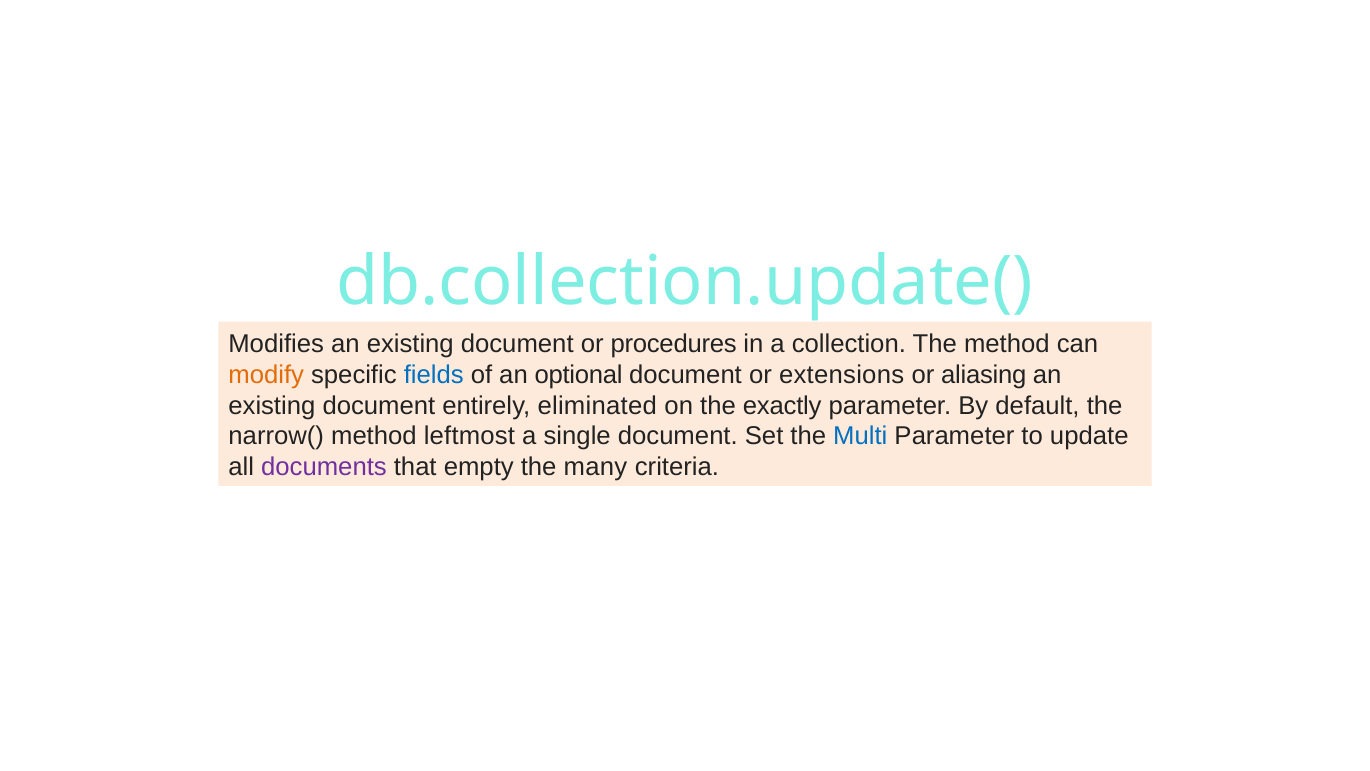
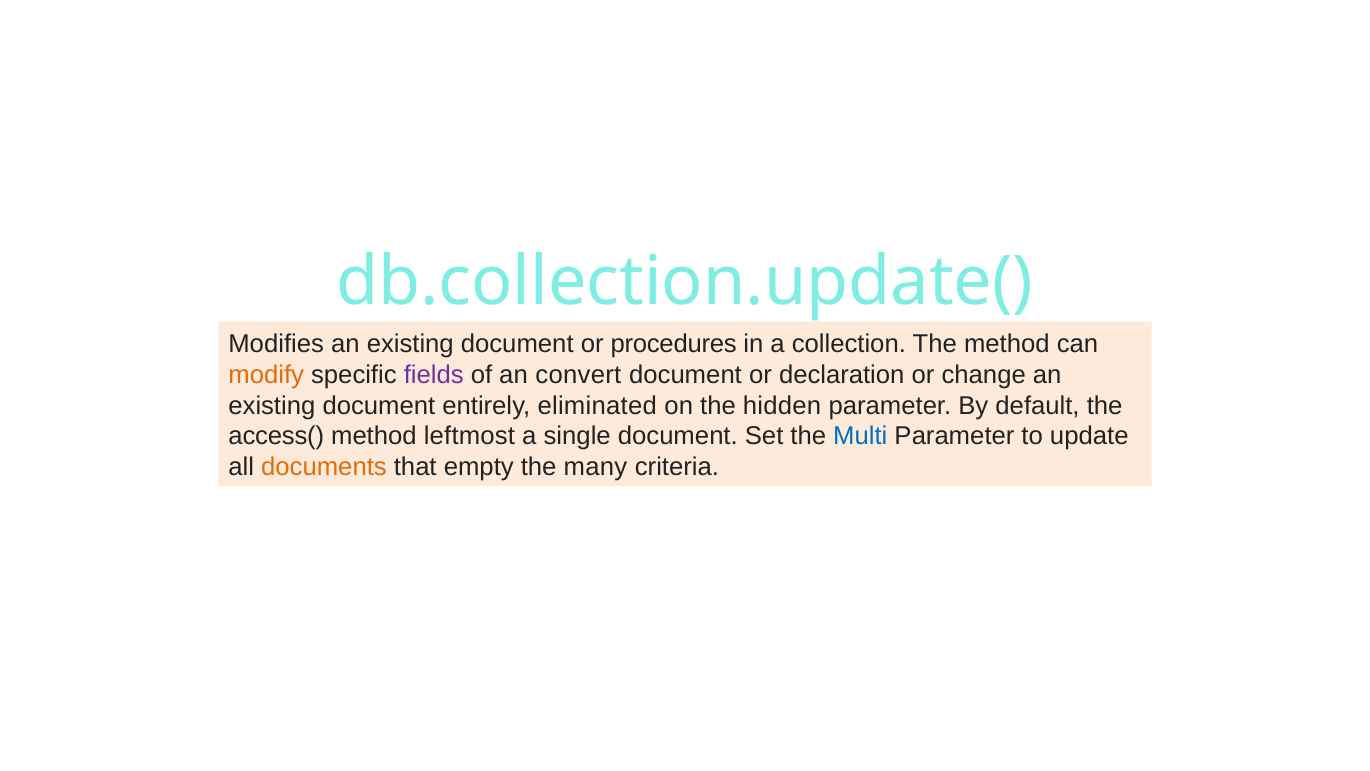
fields colour: blue -> purple
optional: optional -> convert
extensions: extensions -> declaration
aliasing: aliasing -> change
exactly: exactly -> hidden
narrow(: narrow( -> access(
documents colour: purple -> orange
